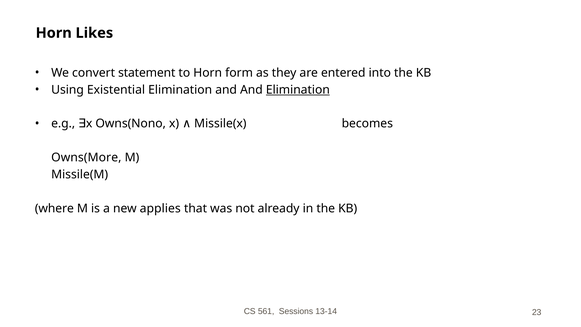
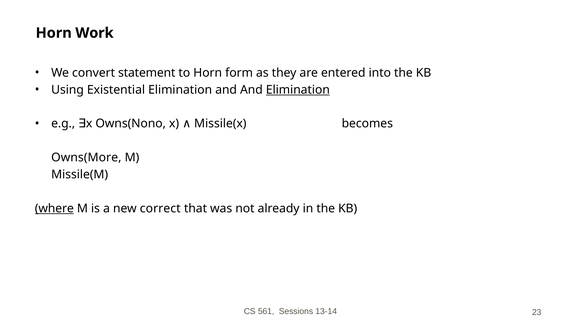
Likes: Likes -> Work
where underline: none -> present
applies: applies -> correct
